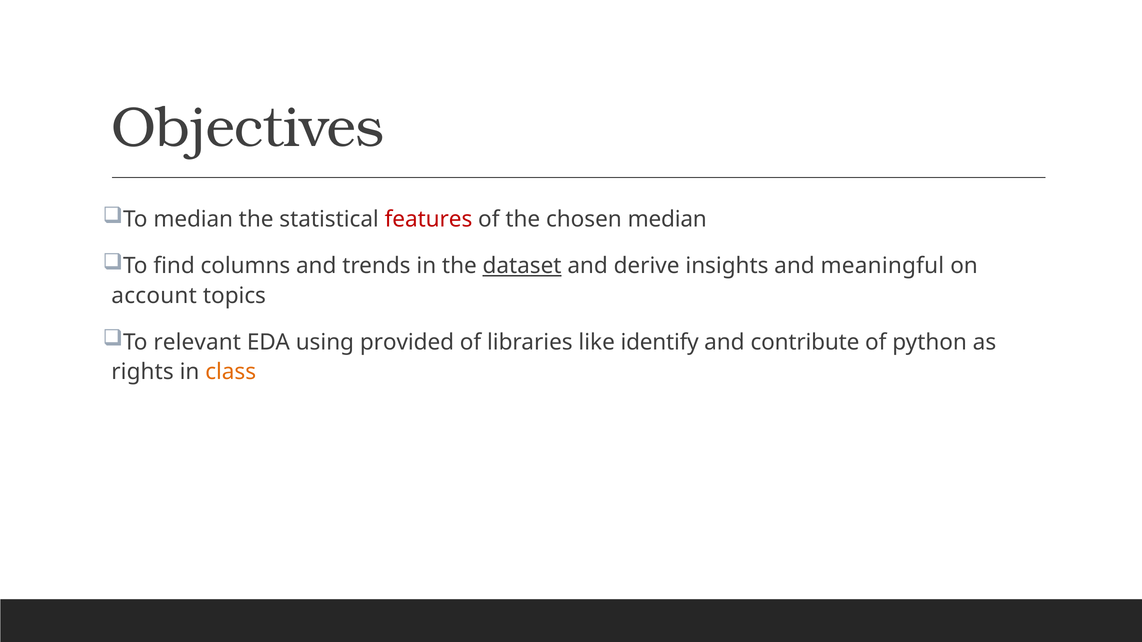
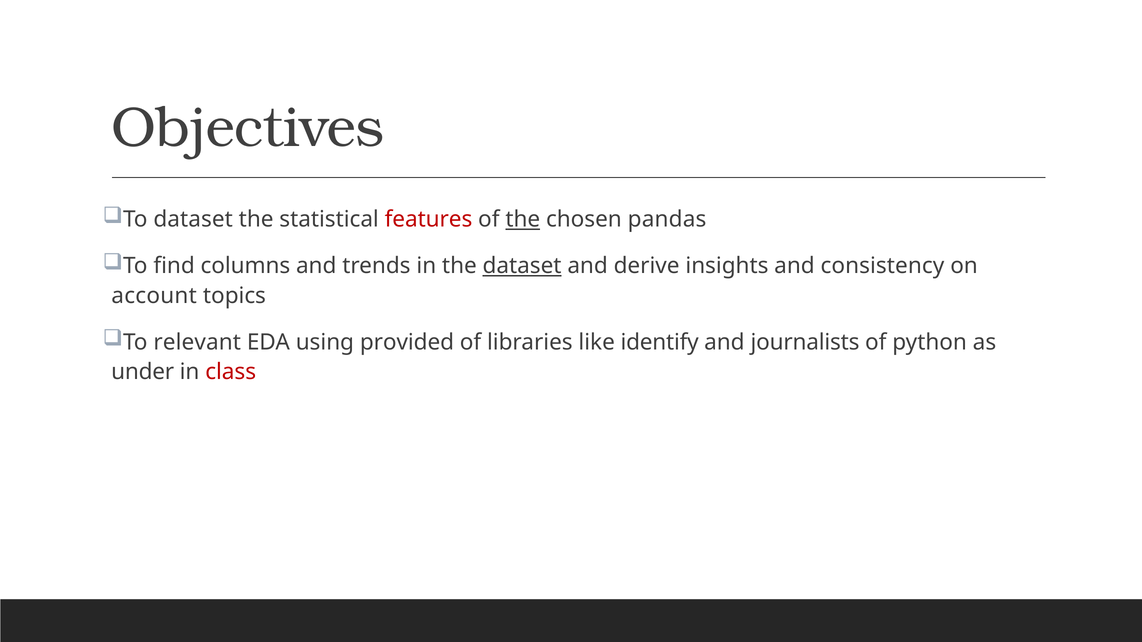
To median: median -> dataset
the at (523, 220) underline: none -> present
chosen median: median -> pandas
meaningful: meaningful -> consistency
contribute: contribute -> journalists
rights: rights -> under
class colour: orange -> red
